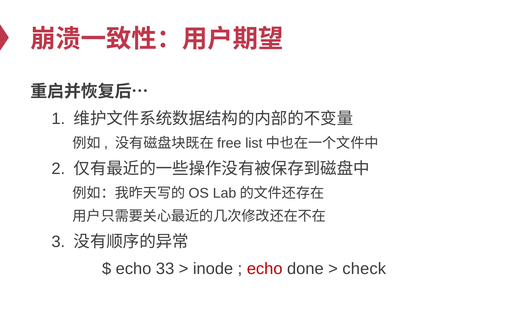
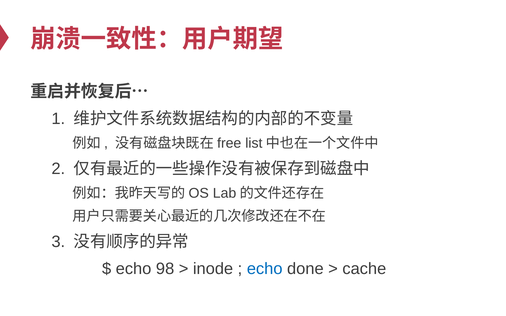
33: 33 -> 98
echo at (265, 269) colour: red -> blue
check: check -> cache
